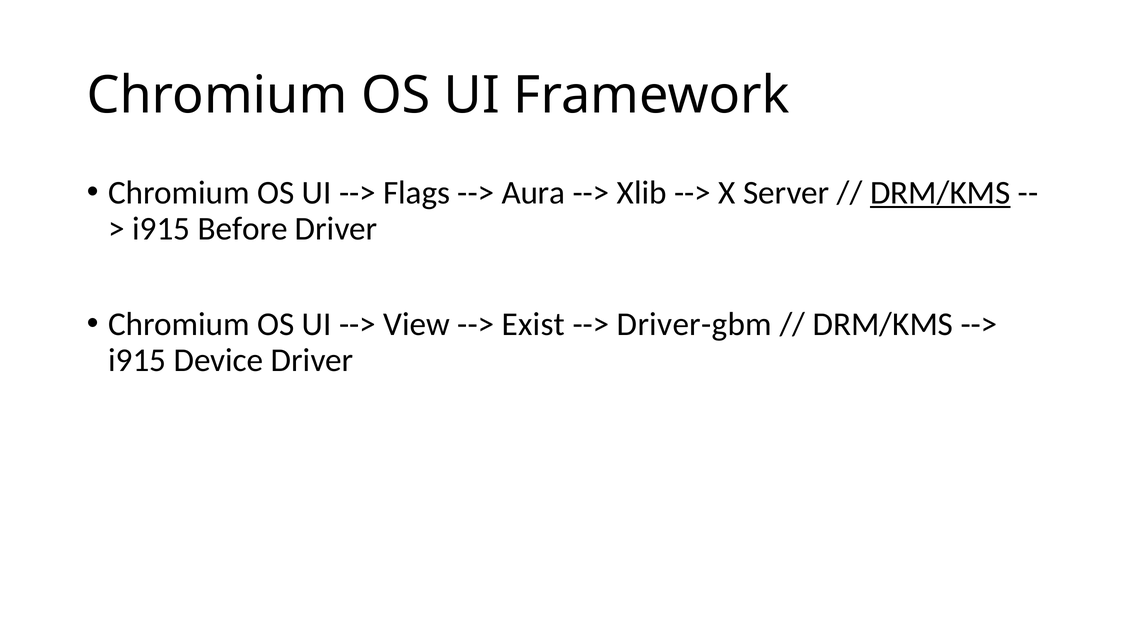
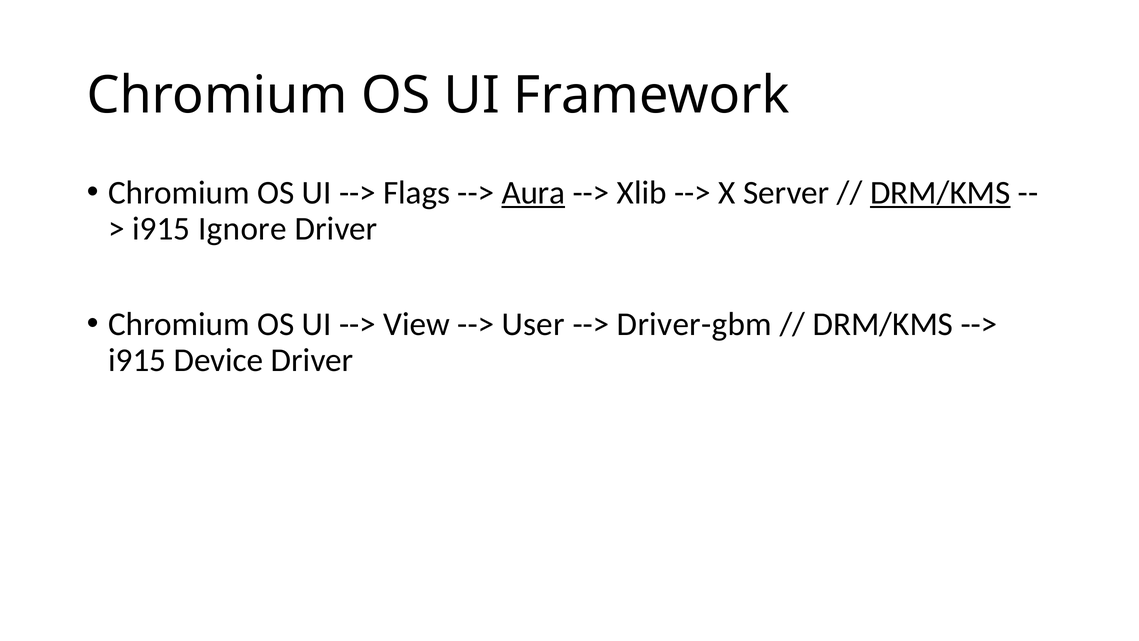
Aura underline: none -> present
Before: Before -> Ignore
Exist: Exist -> User
